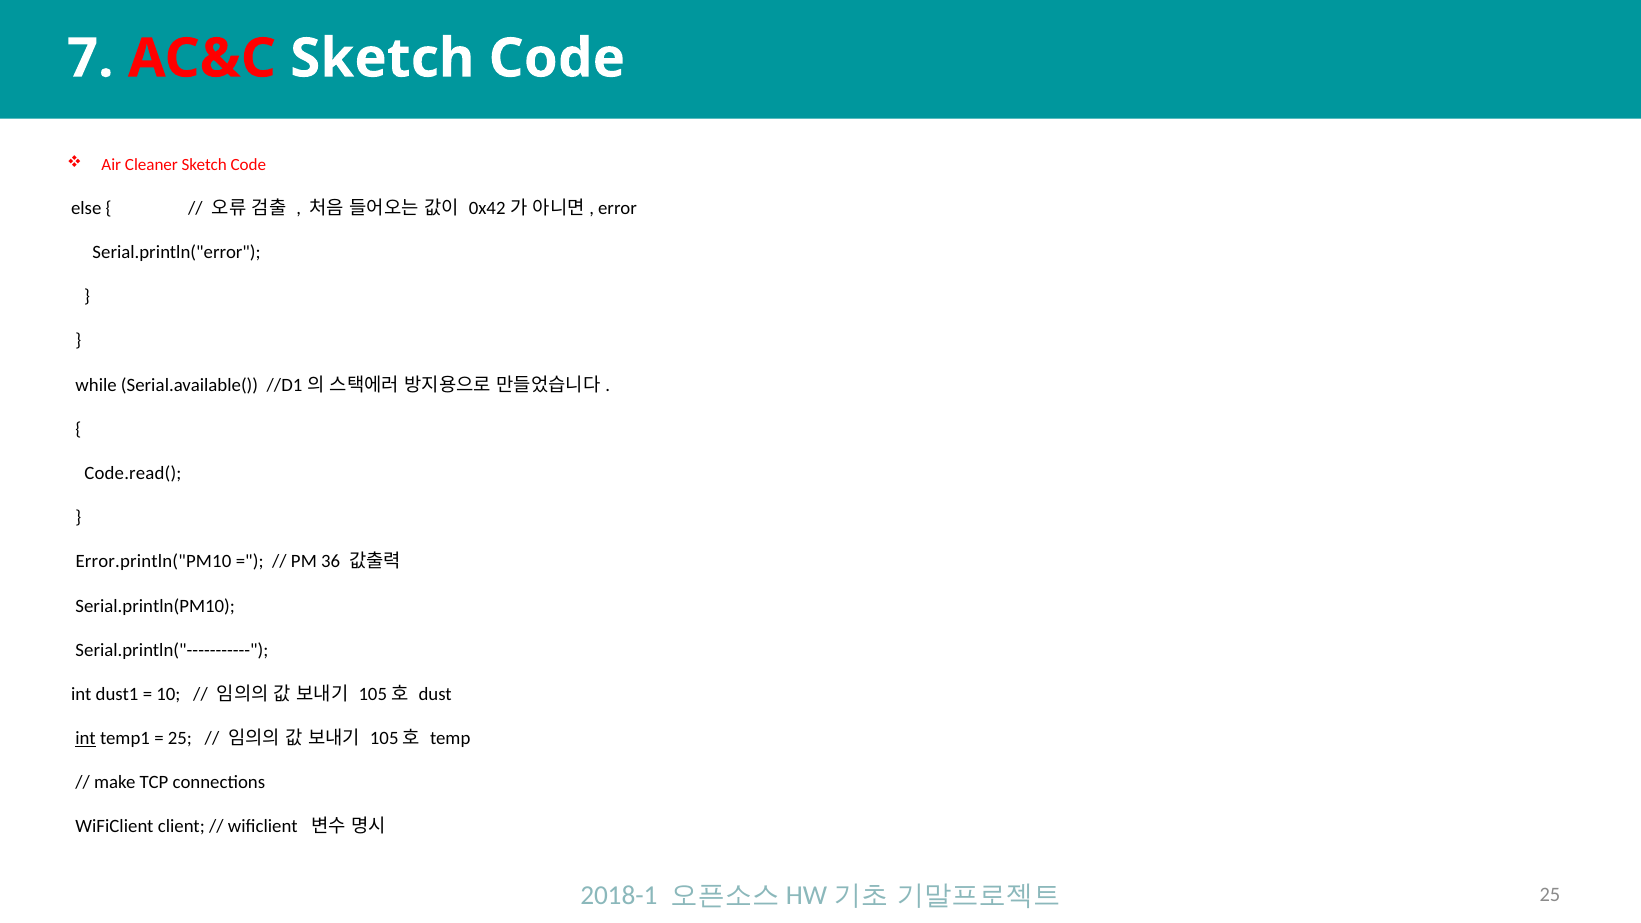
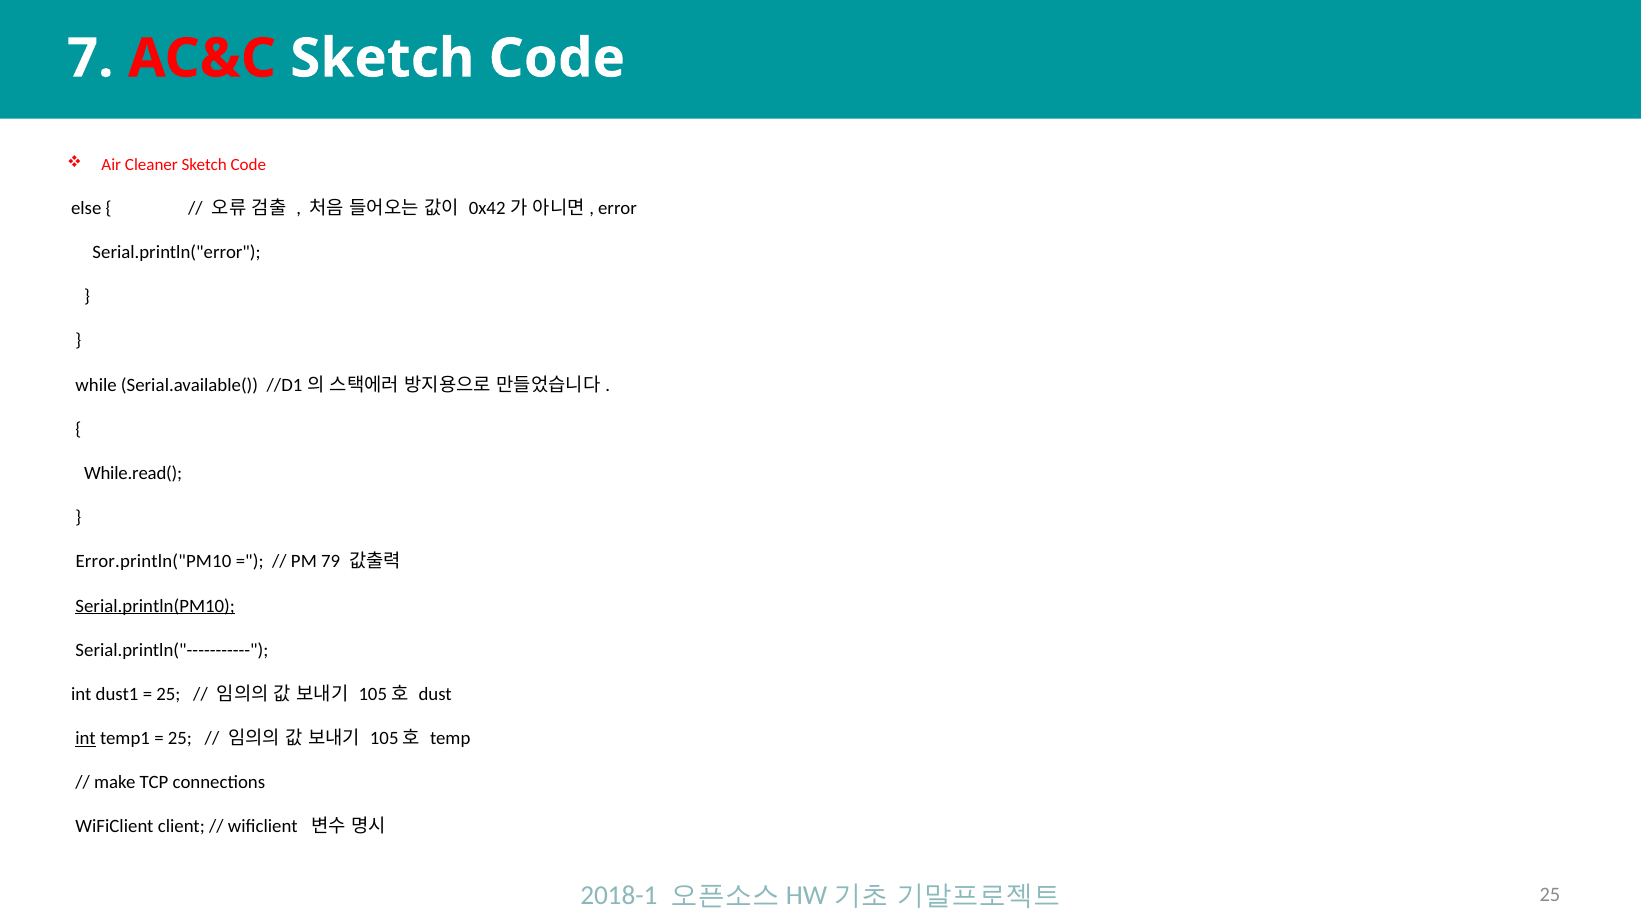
Code.read(: Code.read( -> While.read(
36: 36 -> 79
Serial.println(PM10 underline: none -> present
10 at (168, 694): 10 -> 25
